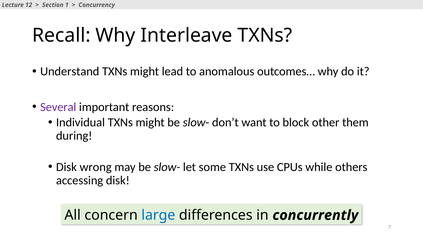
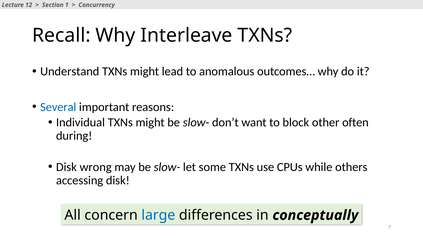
Several colour: purple -> blue
them: them -> often
concurrently: concurrently -> conceptually
